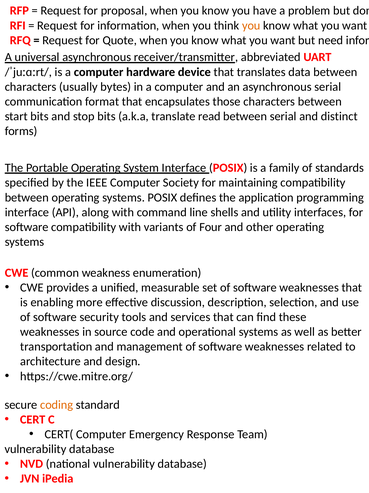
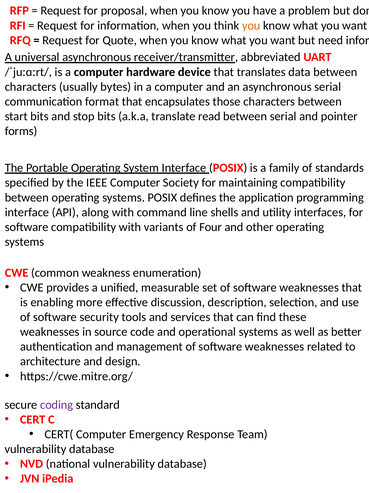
distinct: distinct -> pointer
transportation: transportation -> authentication
coding colour: orange -> purple
